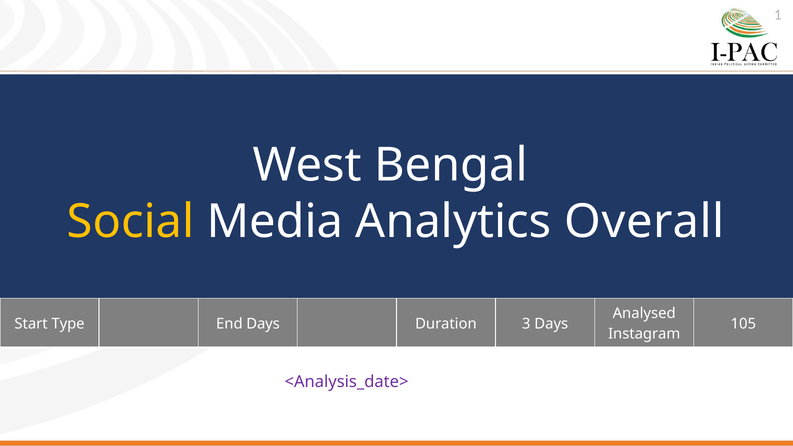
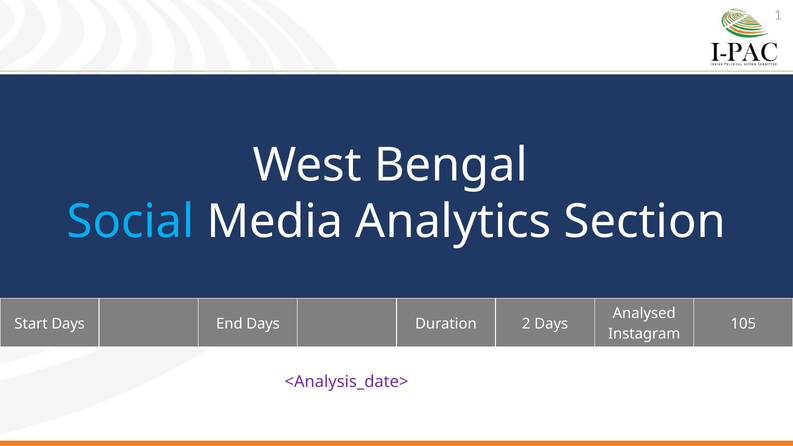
Social colour: yellow -> light blue
Overall: Overall -> Section
Start Type: Type -> Days
3: 3 -> 2
